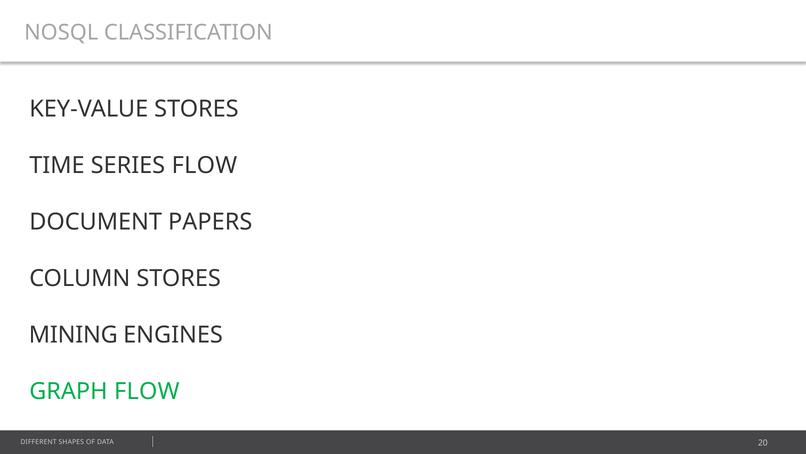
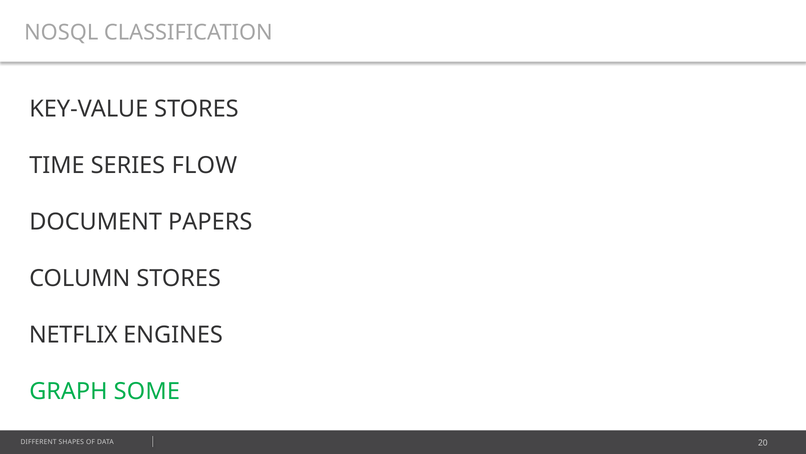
MINING: MINING -> NETFLIX
GRAPH FLOW: FLOW -> SOME
